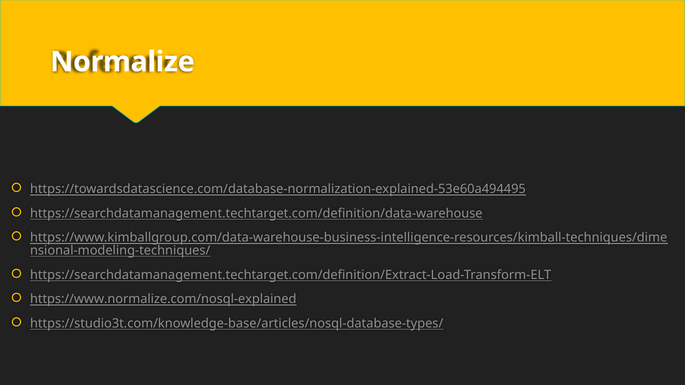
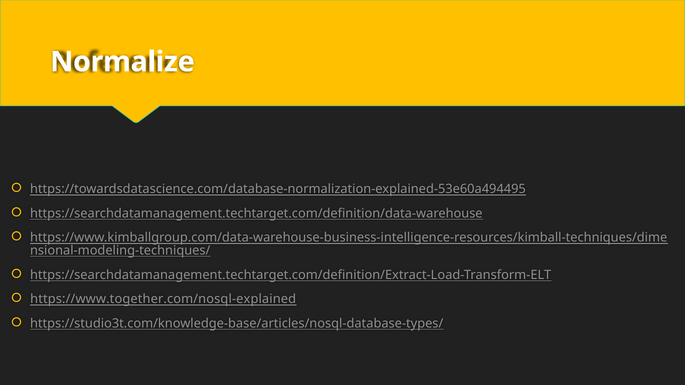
https://www.normalize.com/nosql-explained: https://www.normalize.com/nosql-explained -> https://www.together.com/nosql-explained
